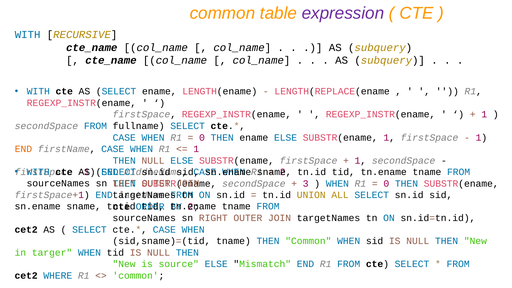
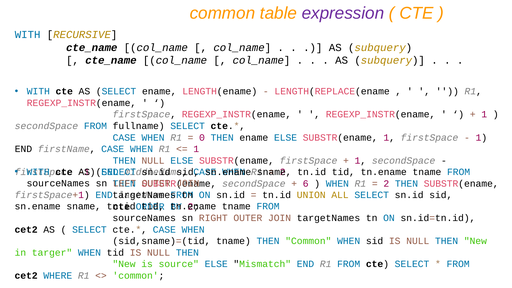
END at (23, 149) colour: orange -> black
3: 3 -> 6
0 at (386, 184): 0 -> 2
